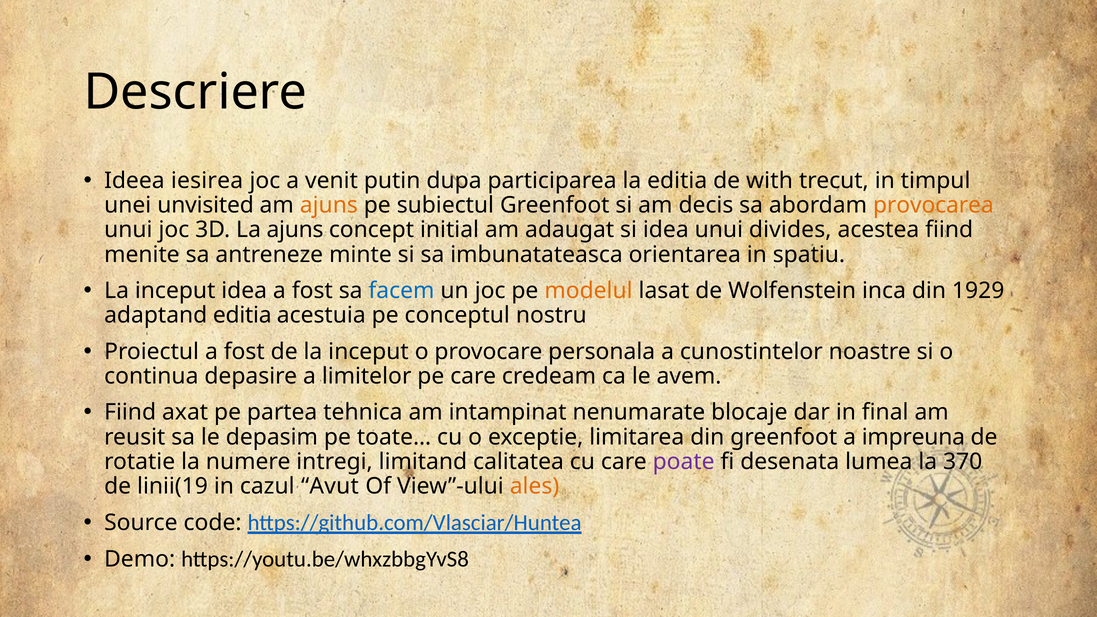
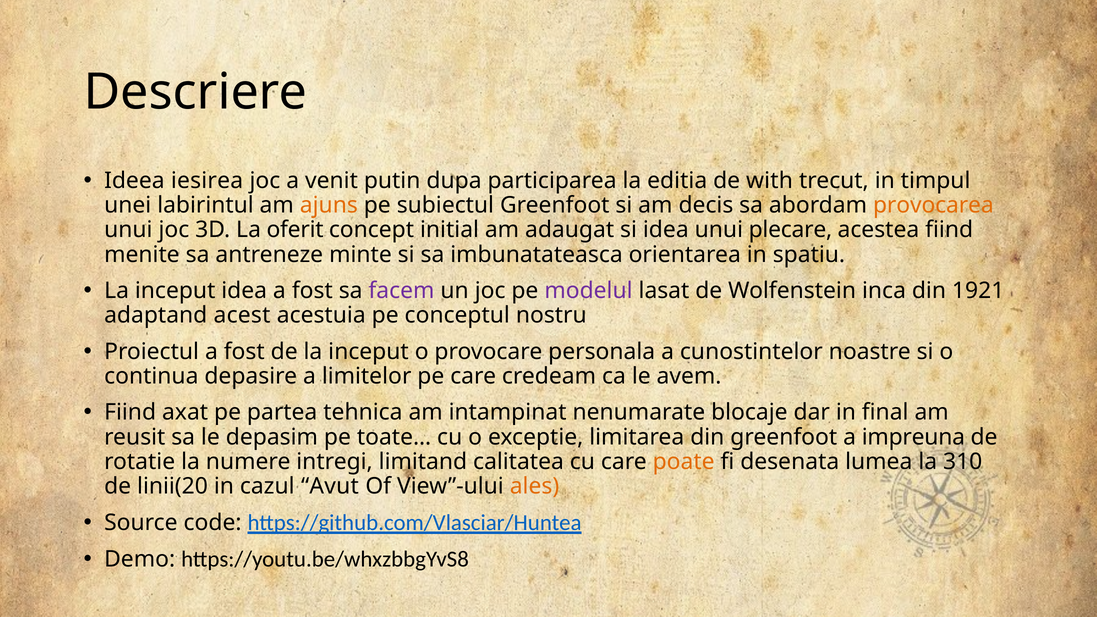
unvisited: unvisited -> labirintul
La ajuns: ajuns -> oferit
divides: divides -> plecare
facem colour: blue -> purple
modelul colour: orange -> purple
1929: 1929 -> 1921
adaptand editia: editia -> acest
poate colour: purple -> orange
370: 370 -> 310
linii(19: linii(19 -> linii(20
